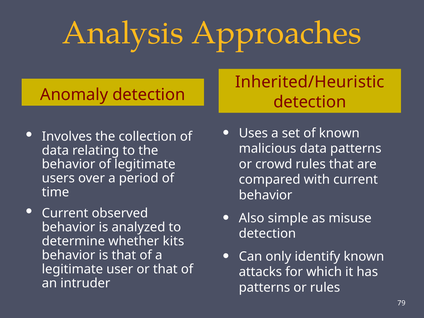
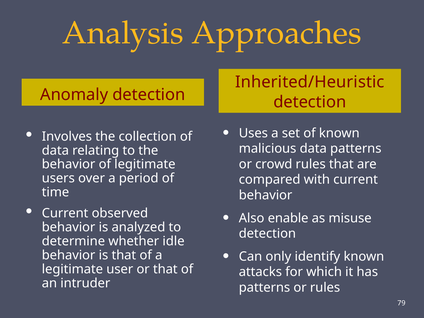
simple: simple -> enable
kits: kits -> idle
